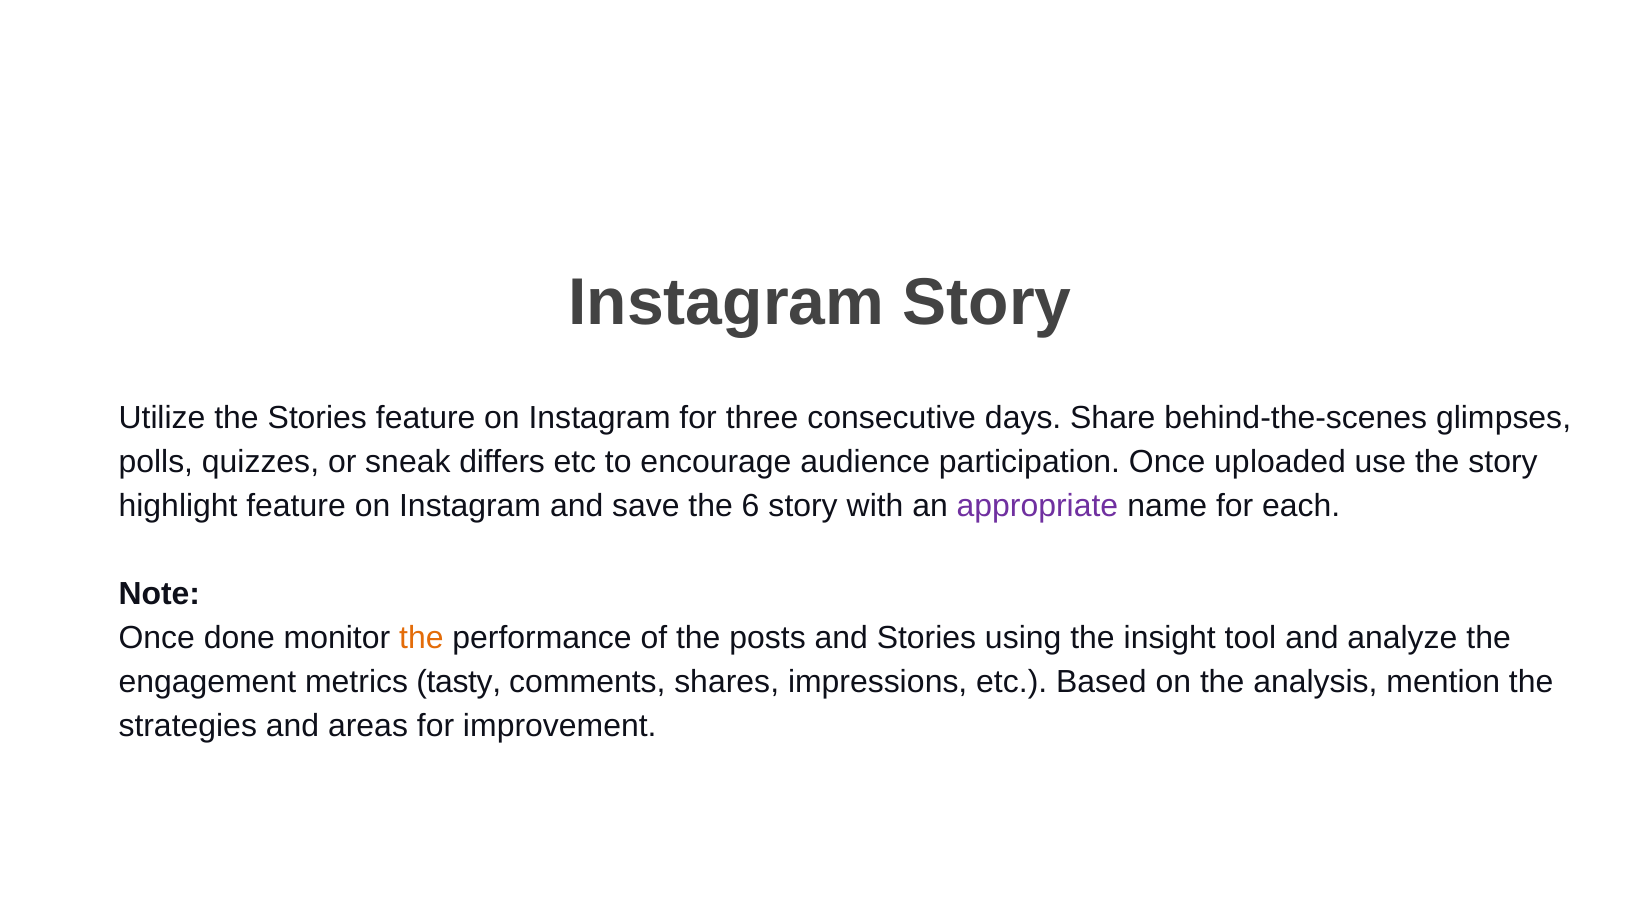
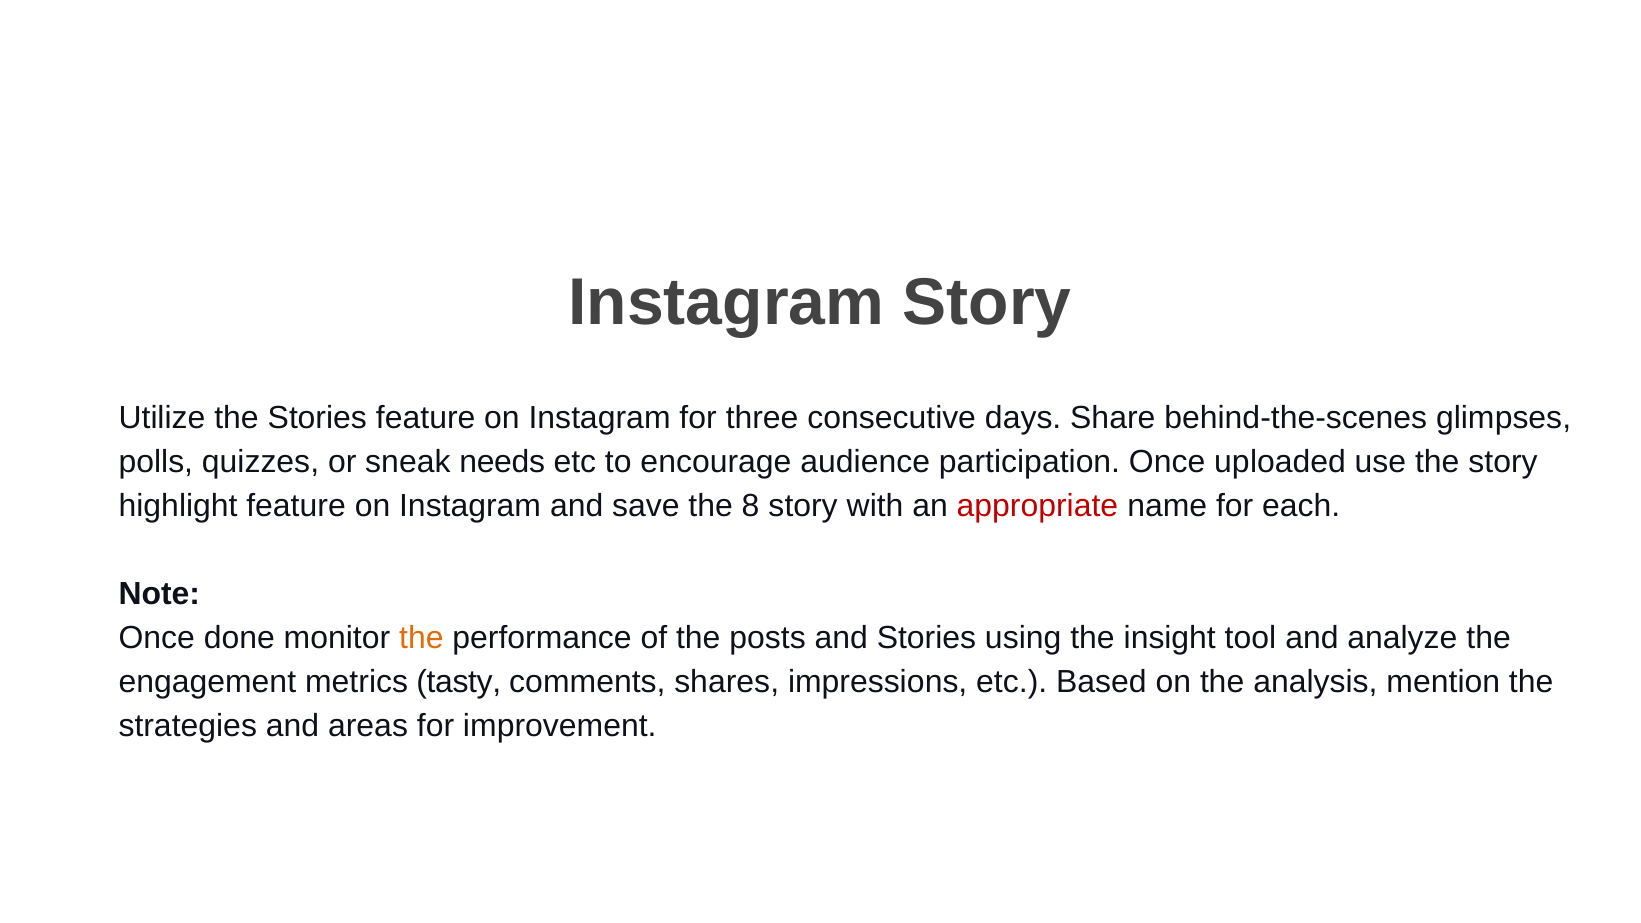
differs: differs -> needs
6: 6 -> 8
appropriate colour: purple -> red
